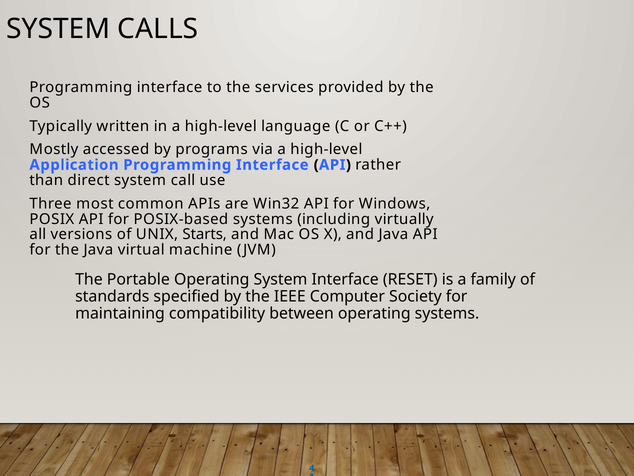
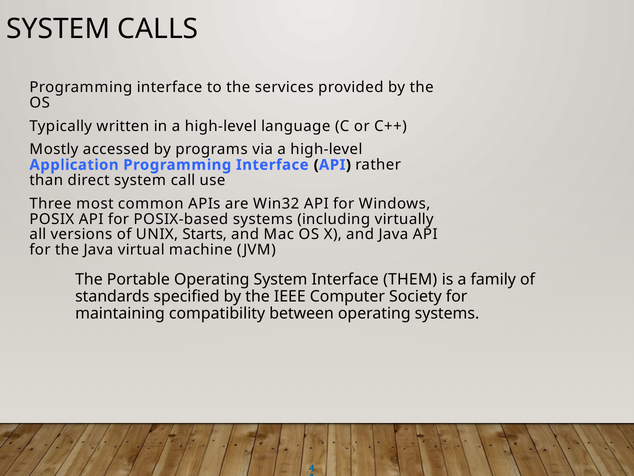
RESET: RESET -> THEM
